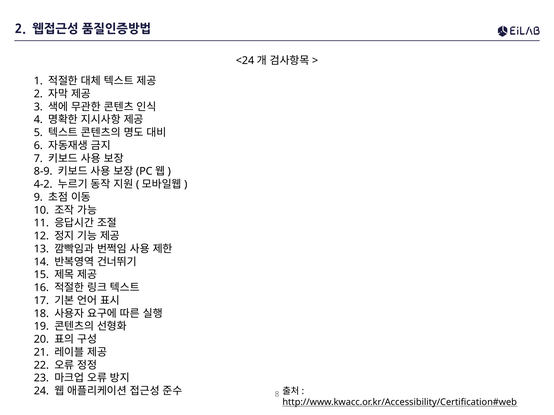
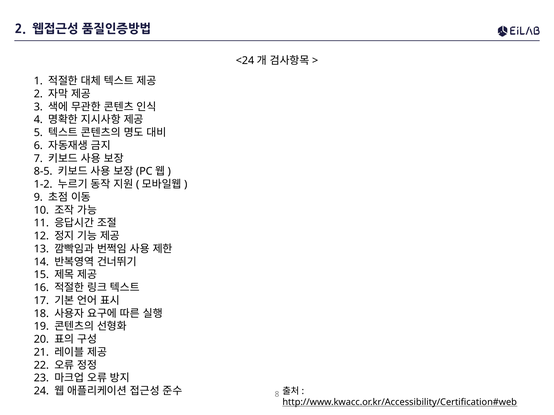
8-9: 8-9 -> 8-5
4-2: 4-2 -> 1-2
